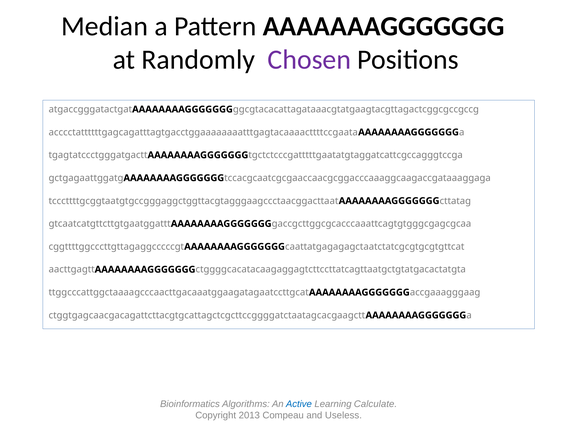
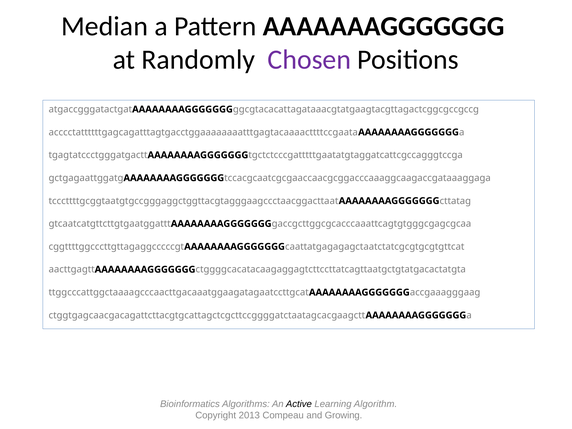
Active colour: blue -> black
Calculate: Calculate -> Algorithm
Useless: Useless -> Growing
